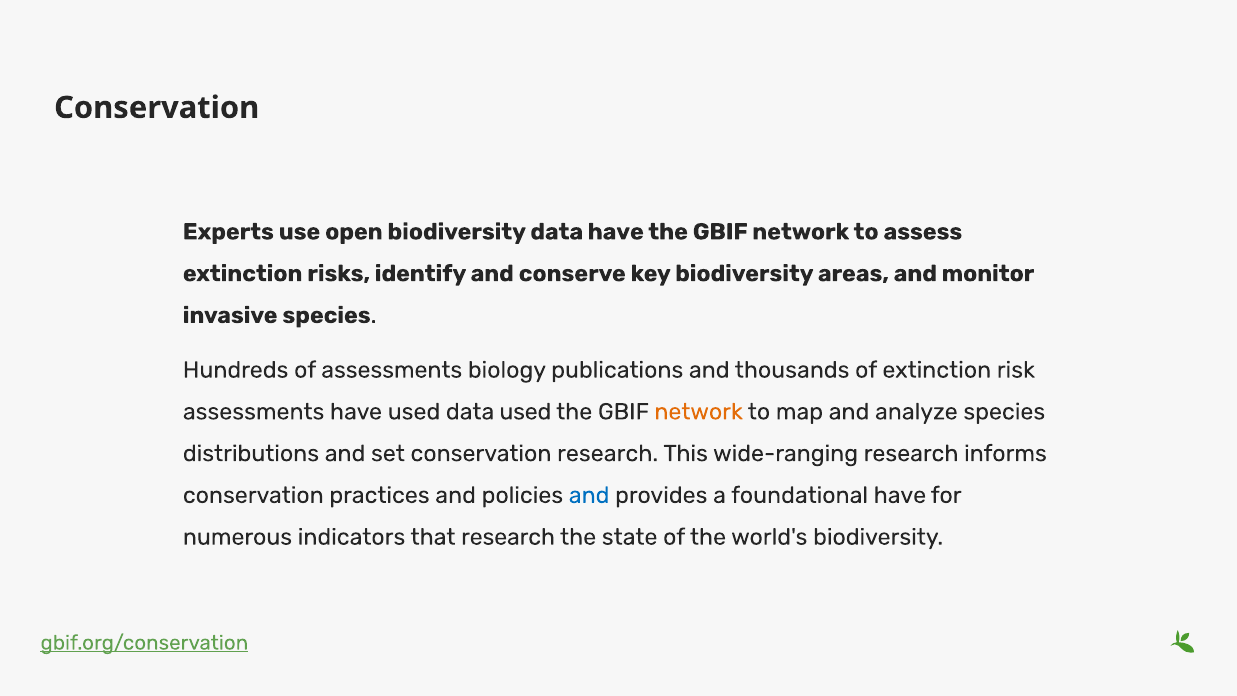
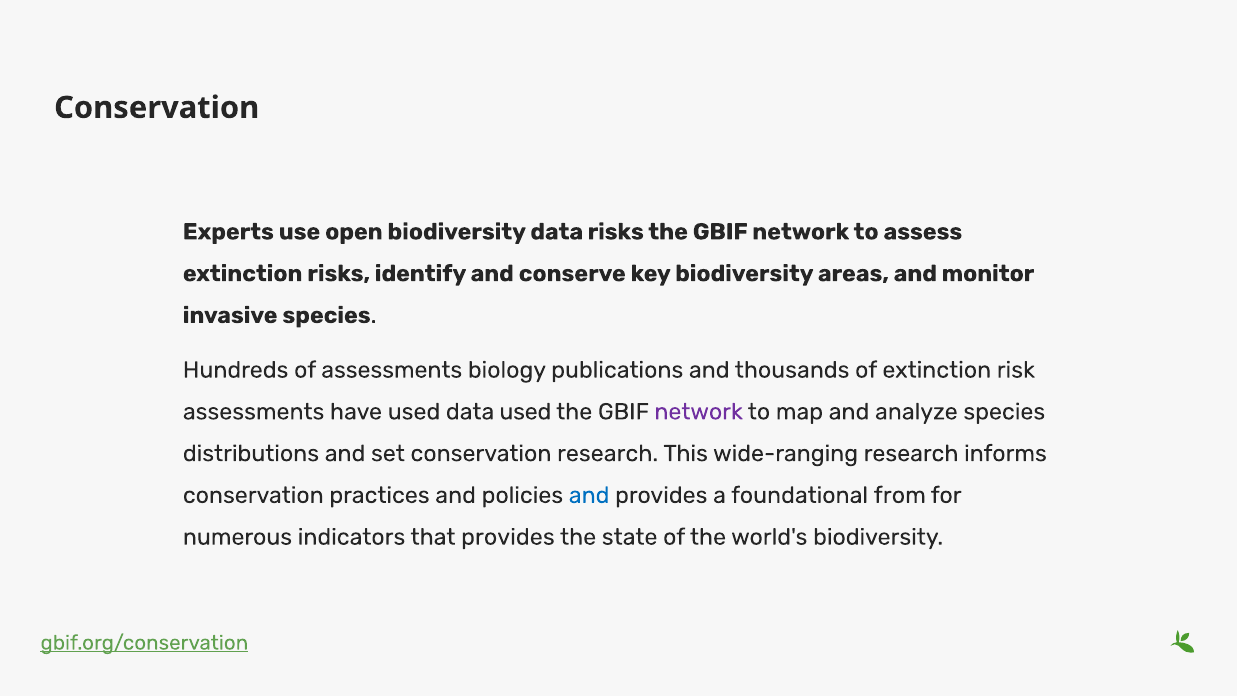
data have: have -> risks
network at (699, 412) colour: orange -> purple
foundational have: have -> from
that research: research -> provides
